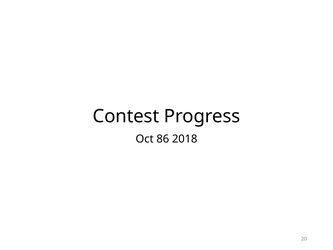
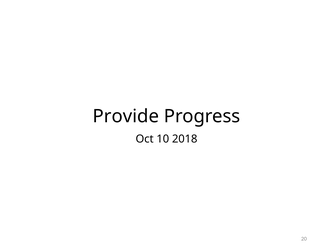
Contest: Contest -> Provide
86: 86 -> 10
